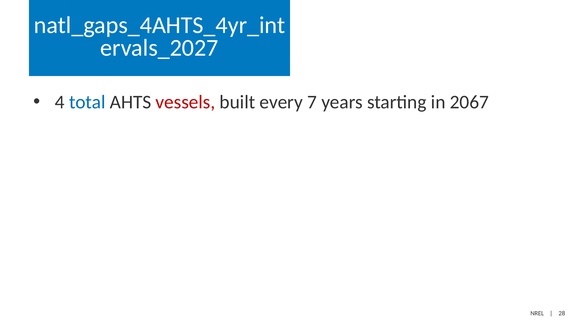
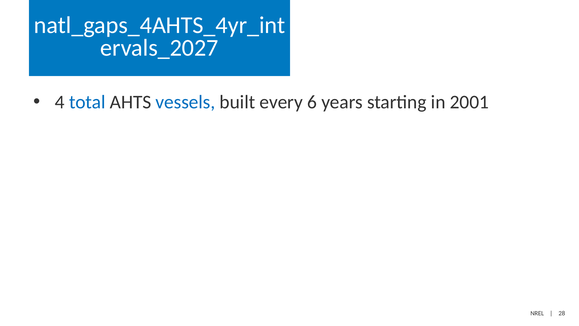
vessels colour: red -> blue
7: 7 -> 6
2067: 2067 -> 2001
